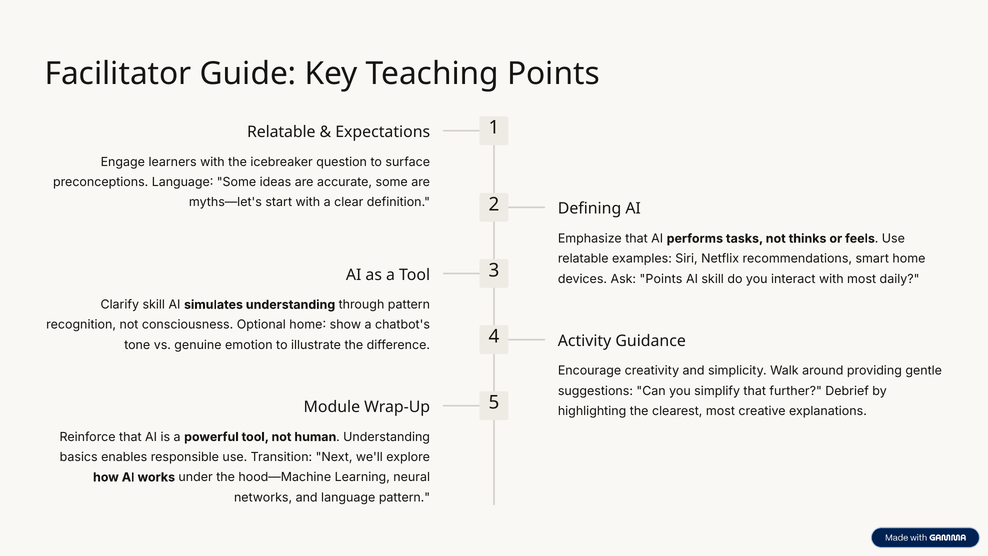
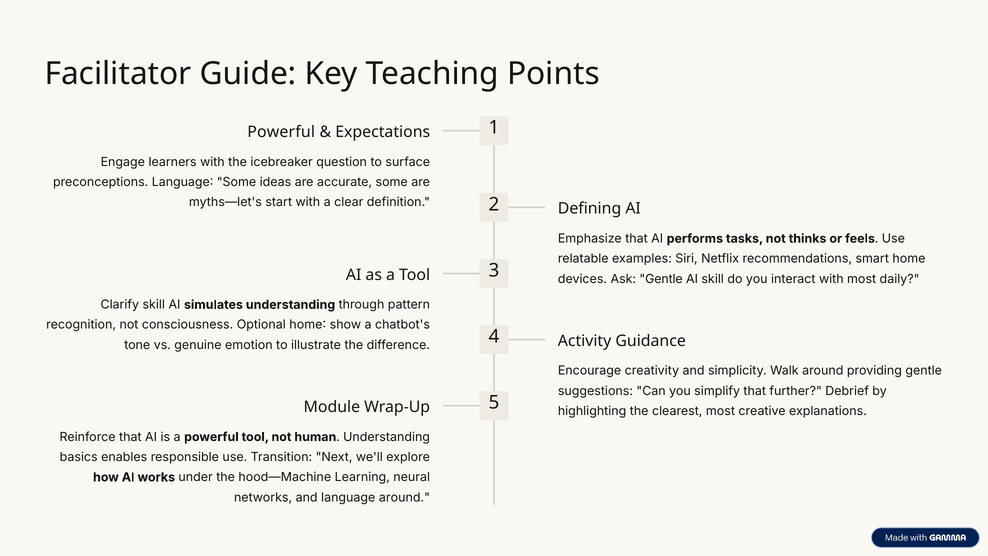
Relatable at (281, 132): Relatable -> Powerful
Ask Points: Points -> Gentle
language pattern: pattern -> around
